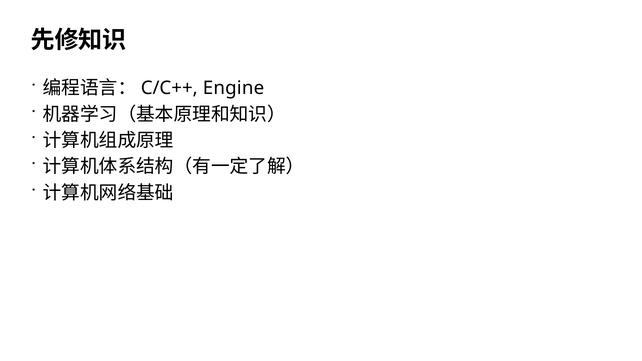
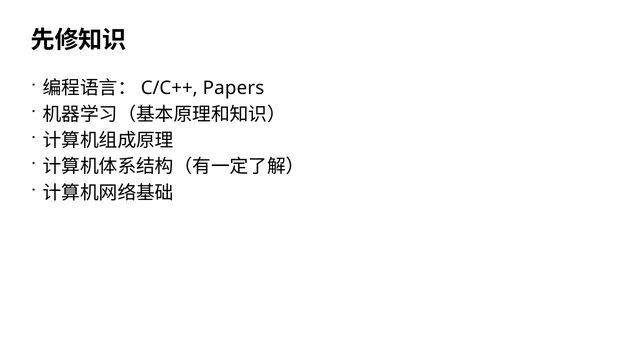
Engine: Engine -> Papers
